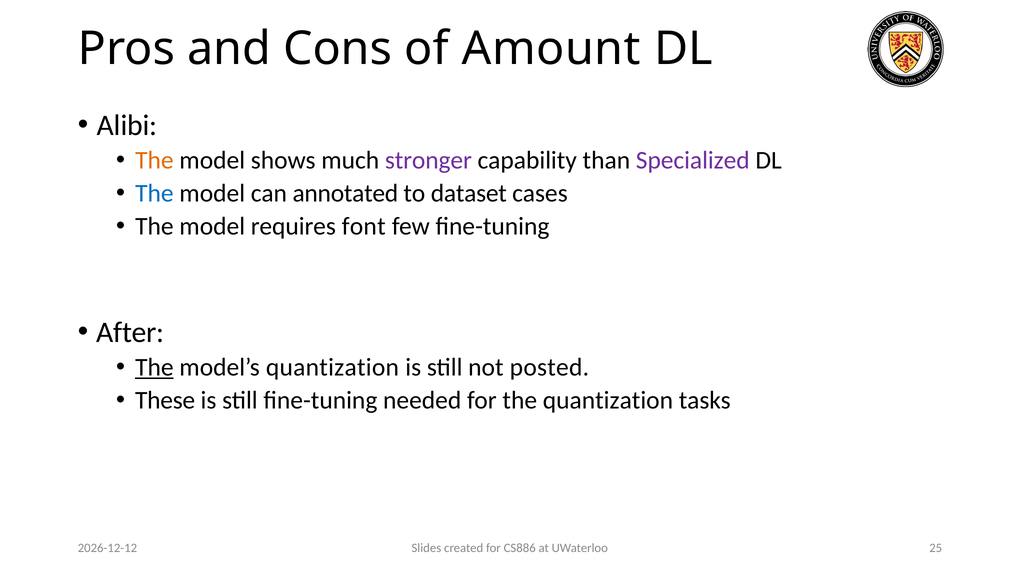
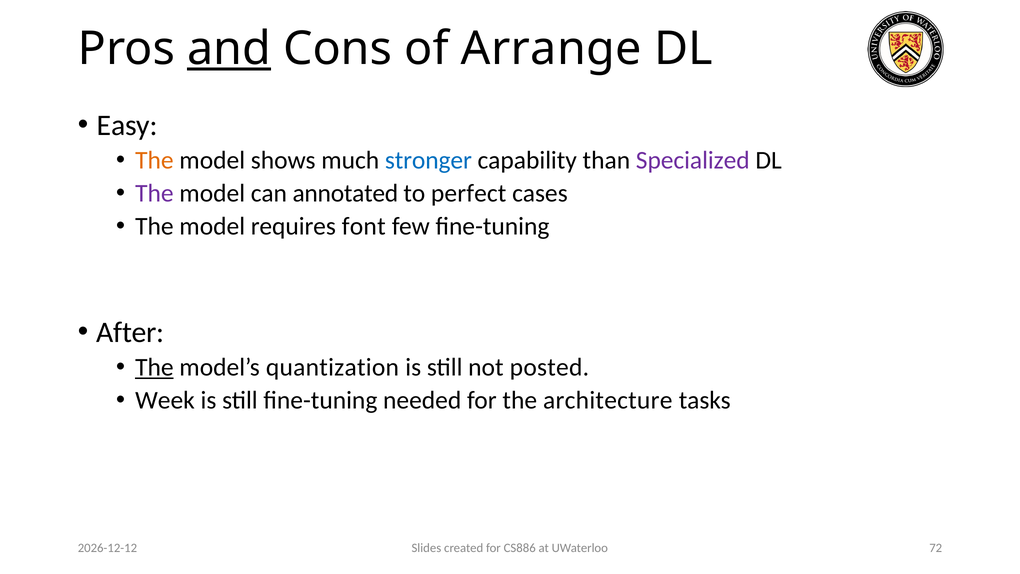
and underline: none -> present
Amount: Amount -> Arrange
Alibi: Alibi -> Easy
stronger colour: purple -> blue
The at (154, 193) colour: blue -> purple
dataset: dataset -> perfect
These: These -> Week
the quantization: quantization -> architecture
25: 25 -> 72
